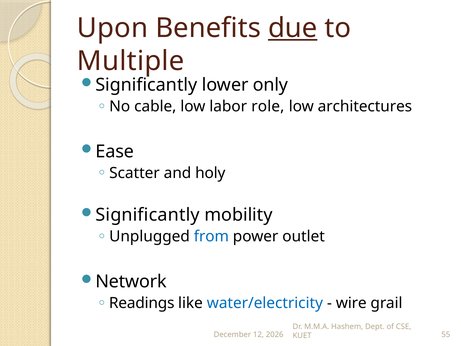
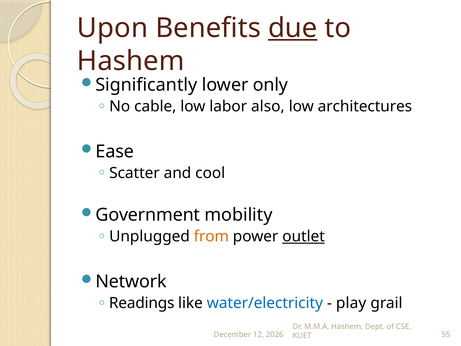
Multiple at (131, 61): Multiple -> Hashem
role: role -> also
holy: holy -> cool
Significantly at (148, 215): Significantly -> Government
from colour: blue -> orange
outlet underline: none -> present
wire: wire -> play
